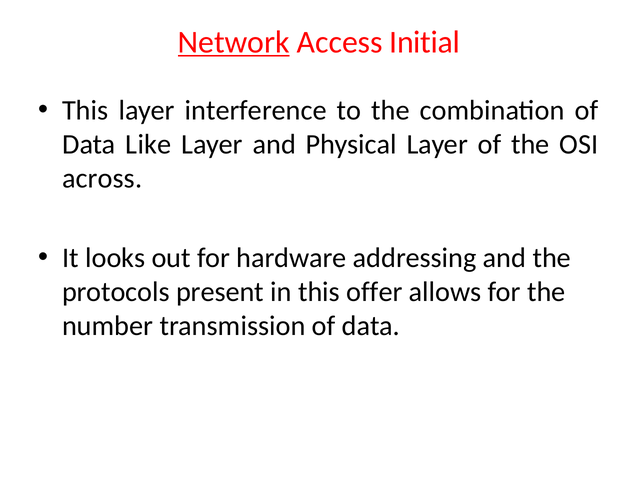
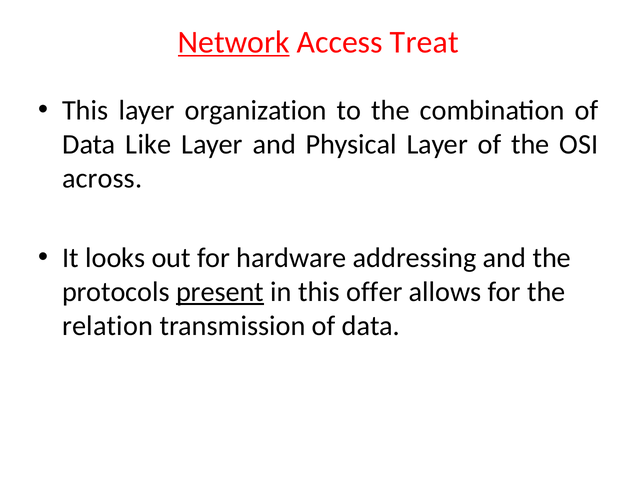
Initial: Initial -> Treat
interference: interference -> organization
present underline: none -> present
number: number -> relation
